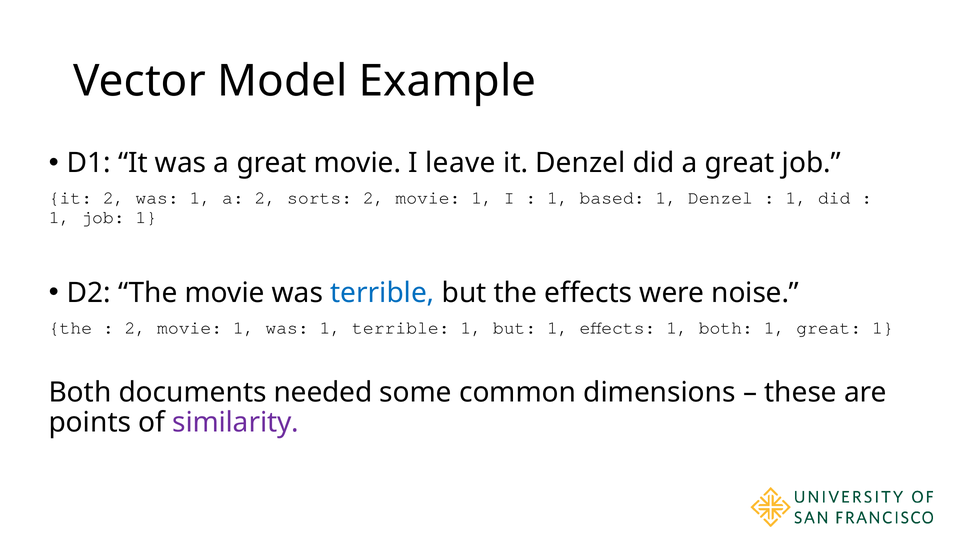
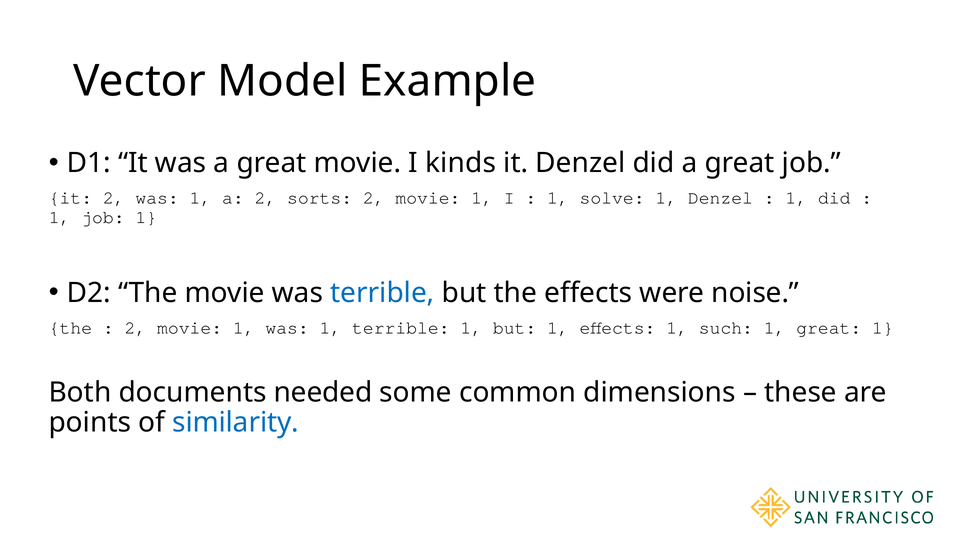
leave: leave -> kinds
based: based -> solve
effects 1 both: both -> such
similarity colour: purple -> blue
